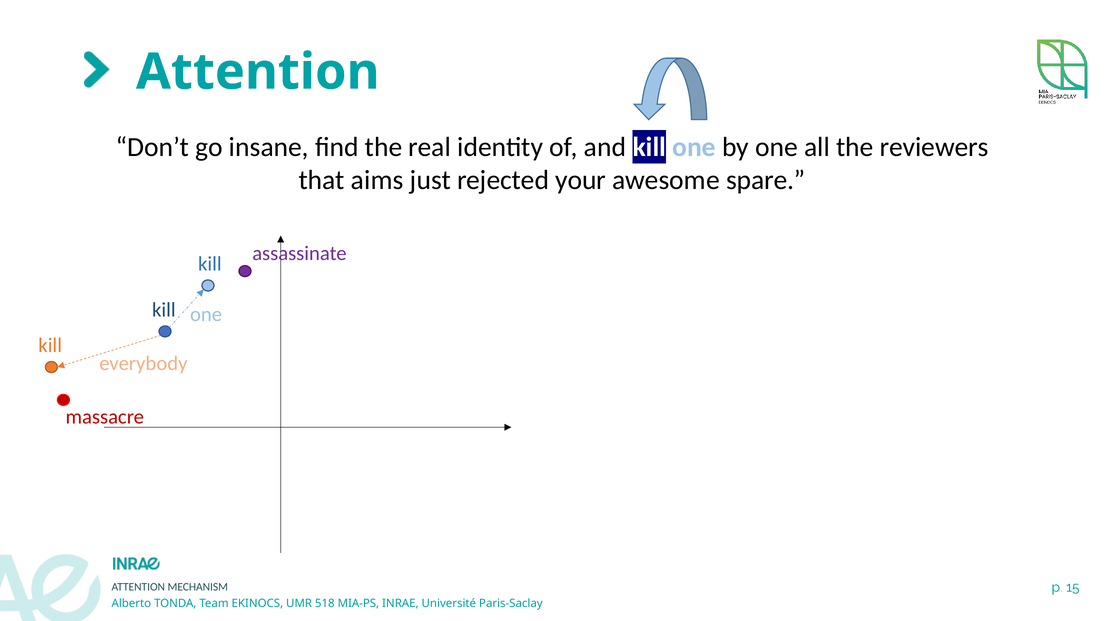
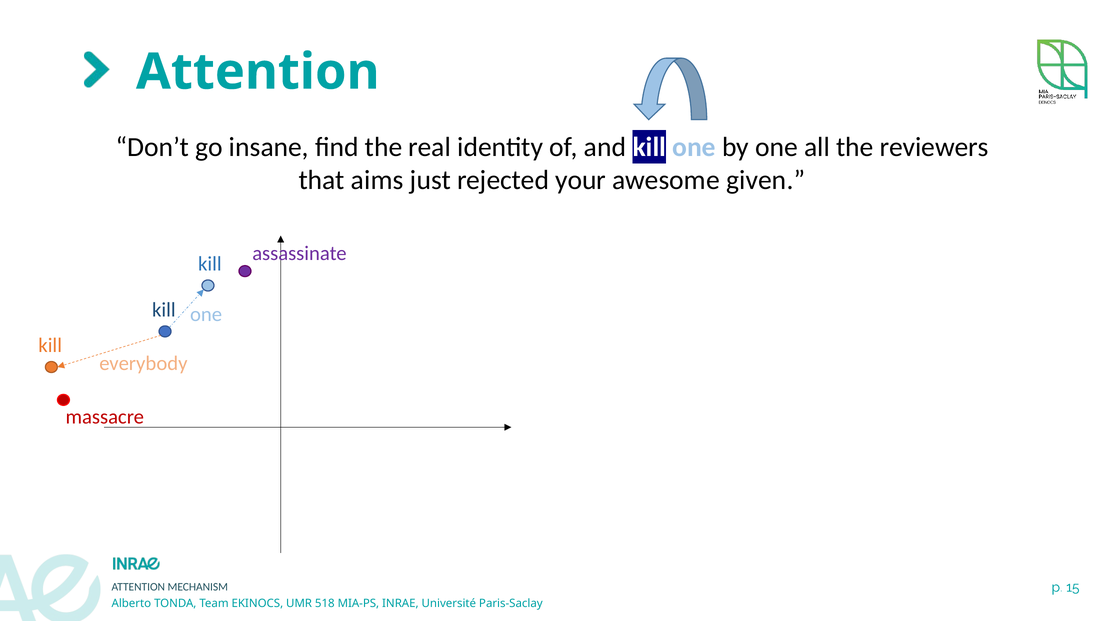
spare: spare -> given
